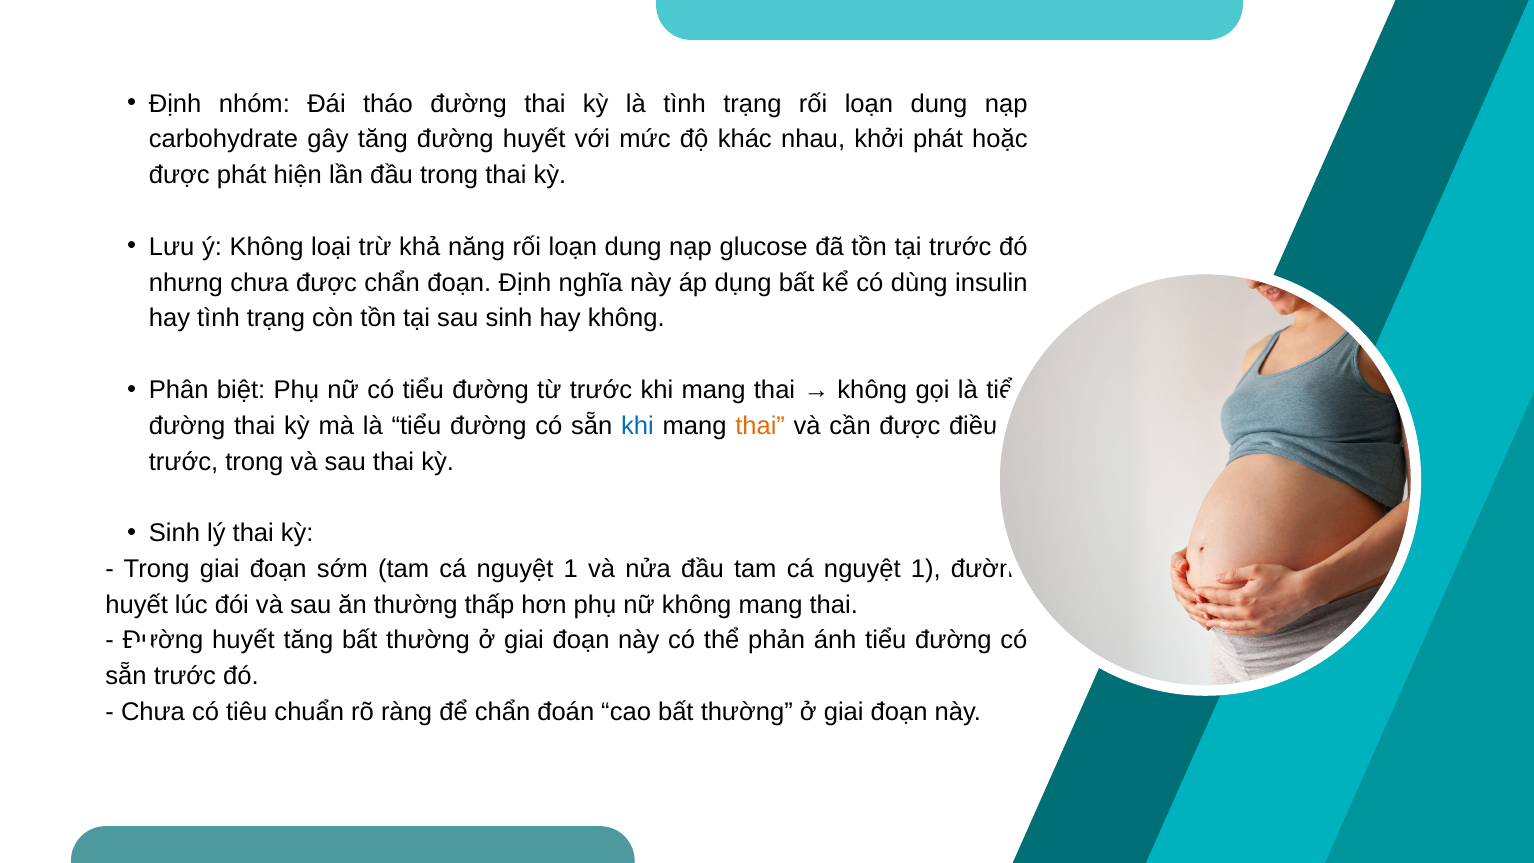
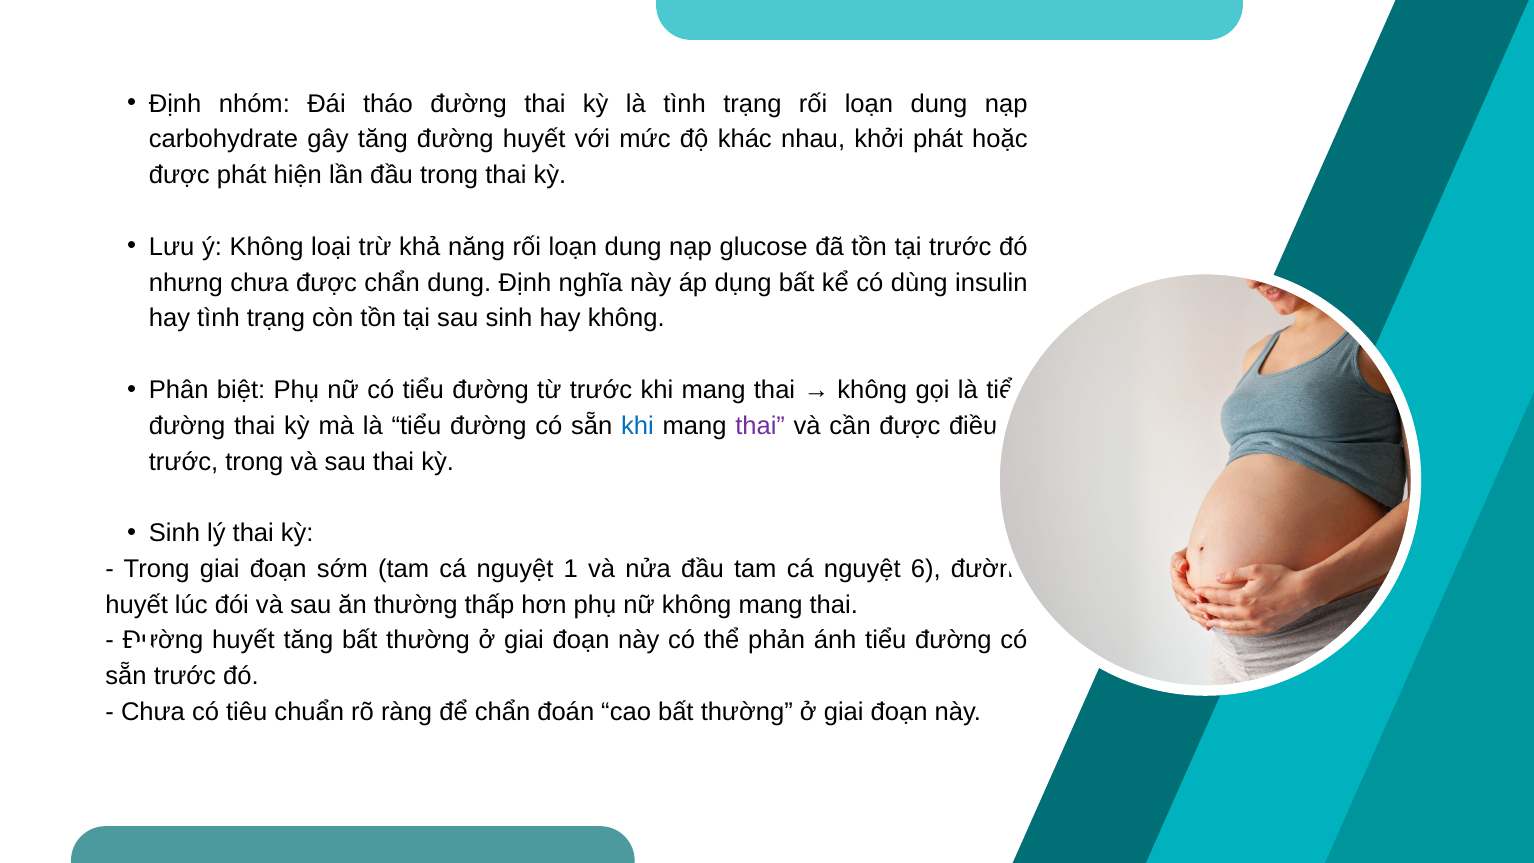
chẩn đoạn: đoạn -> dung
thai at (760, 426) colour: orange -> purple
1 at (926, 569): 1 -> 6
